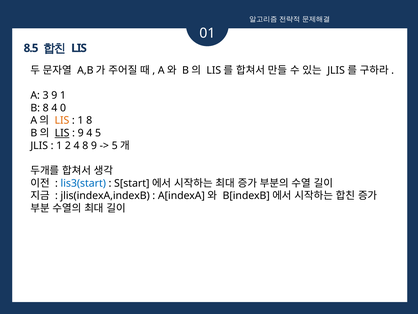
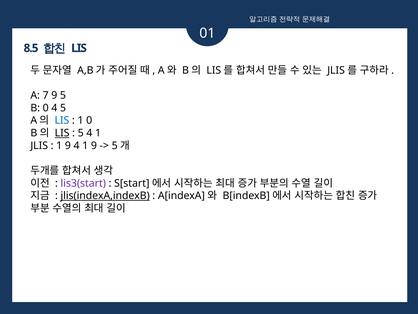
3: 3 -> 7
9 1: 1 -> 5
B 8: 8 -> 0
4 0: 0 -> 5
LIS at (62, 120) colour: orange -> blue
1 8: 8 -> 0
9 at (81, 133): 9 -> 5
5 at (98, 133): 5 -> 1
2 at (68, 145): 2 -> 9
8 at (85, 145): 8 -> 1
lis3(start colour: blue -> purple
jlis(indexA,indexB underline: none -> present
